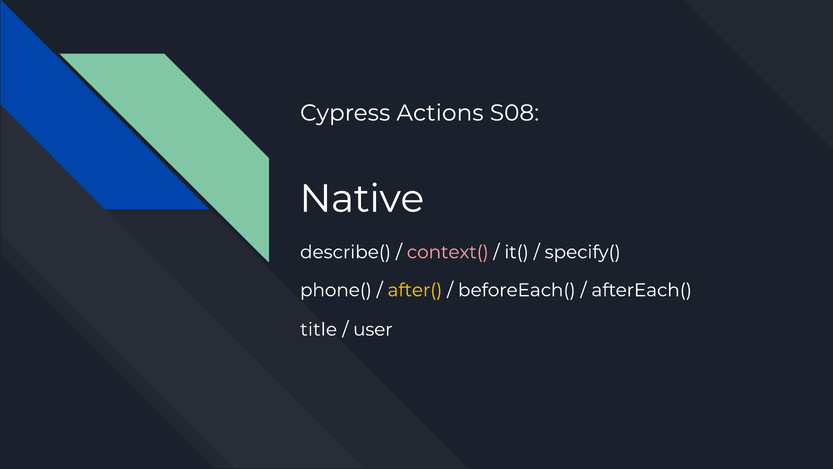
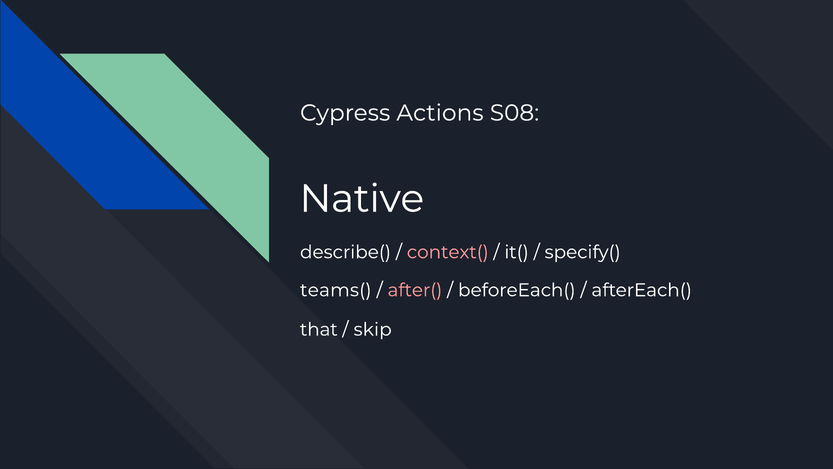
phone(: phone( -> teams(
after( colour: yellow -> pink
title: title -> that
user: user -> skip
